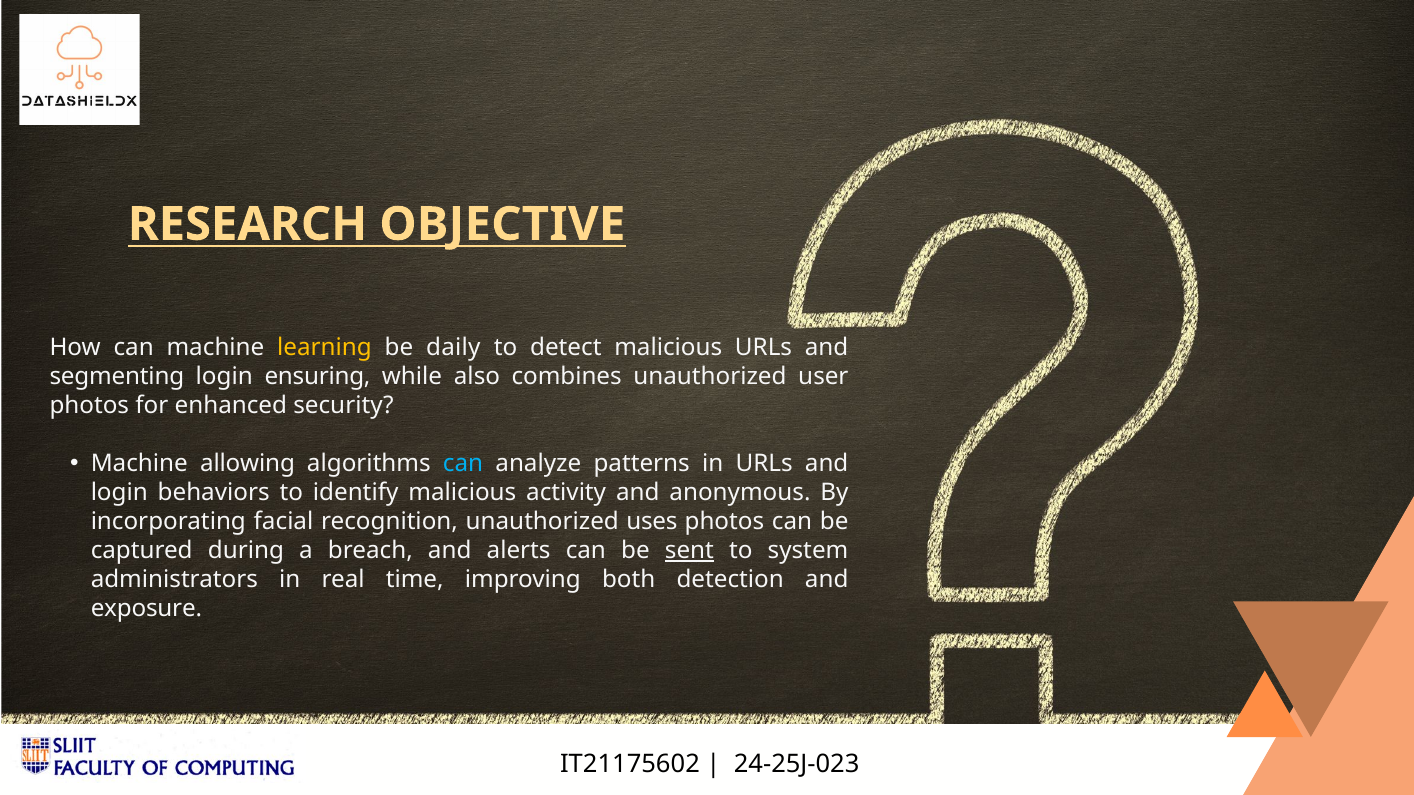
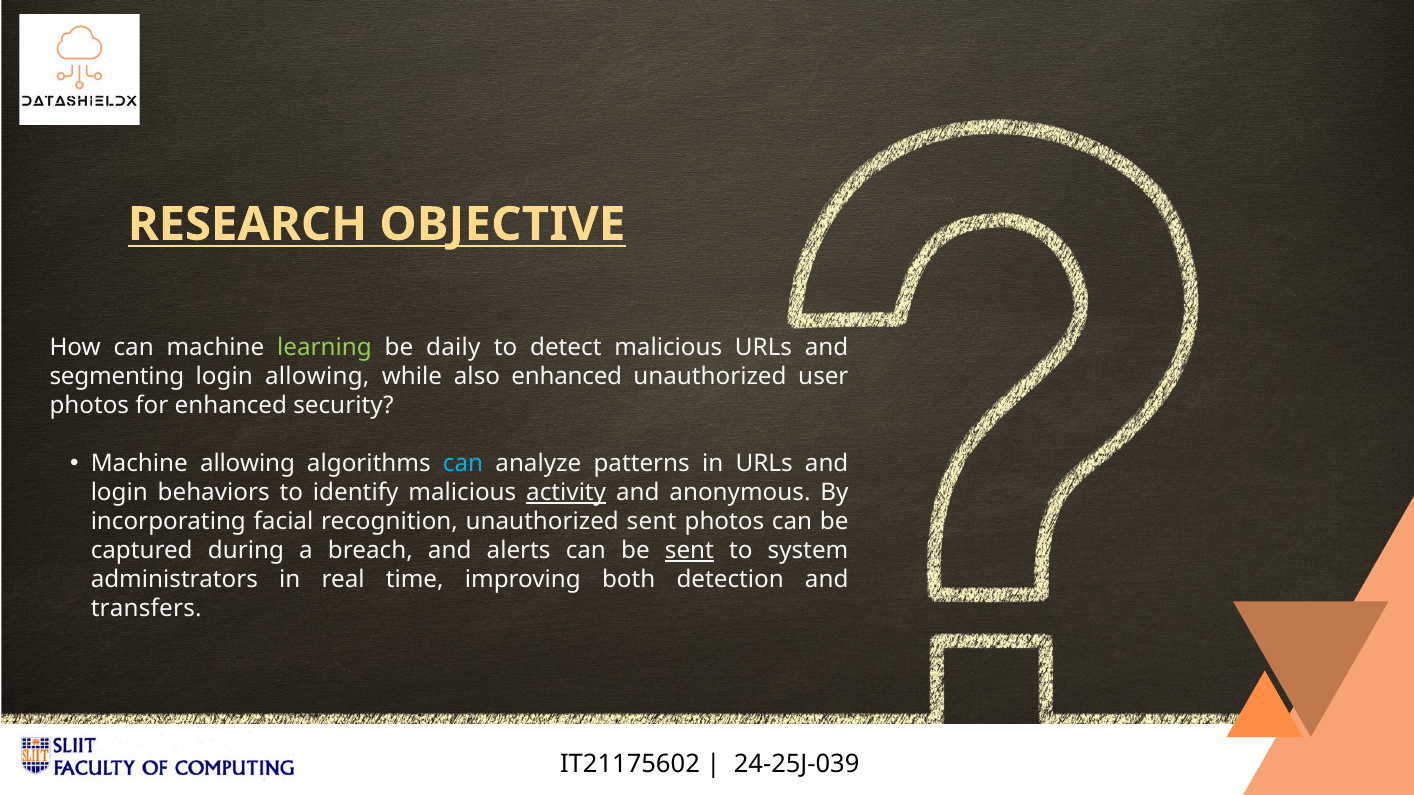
learning colour: yellow -> light green
login ensuring: ensuring -> allowing
also combines: combines -> enhanced
activity underline: none -> present
unauthorized uses: uses -> sent
exposure: exposure -> transfers
24-25J-023: 24-25J-023 -> 24-25J-039
